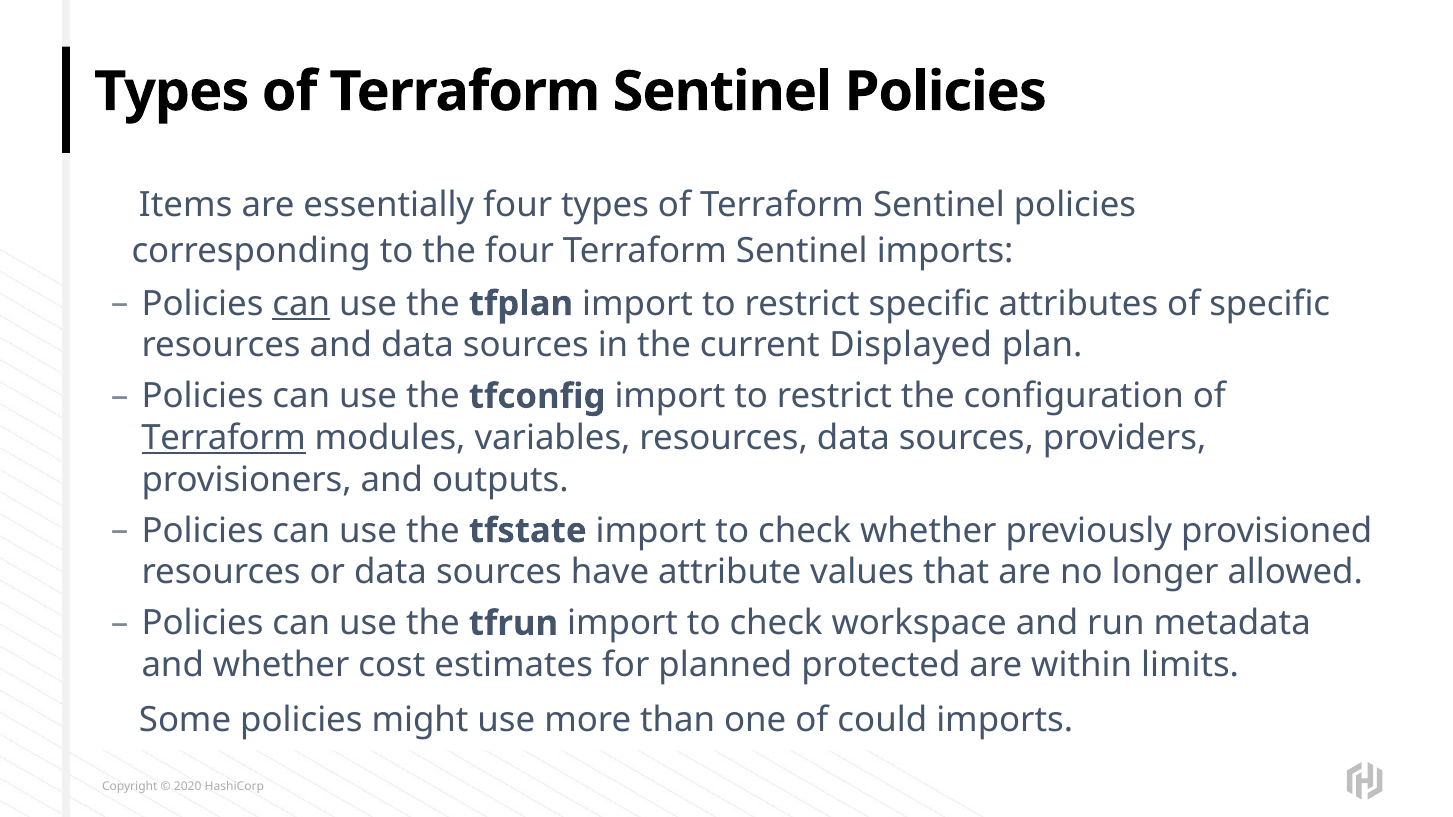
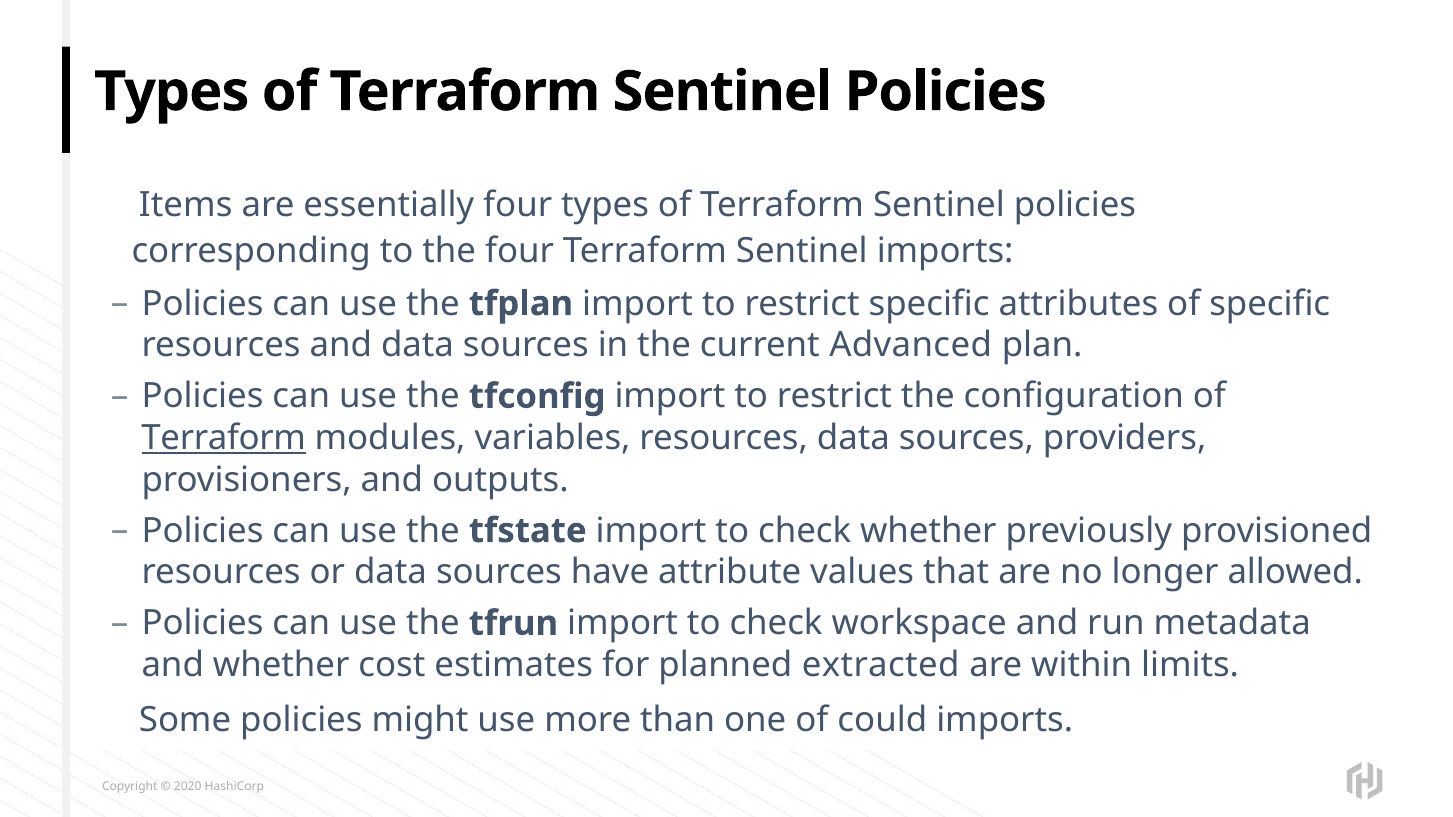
can at (301, 304) underline: present -> none
Displayed: Displayed -> Advanced
protected: protected -> extracted
